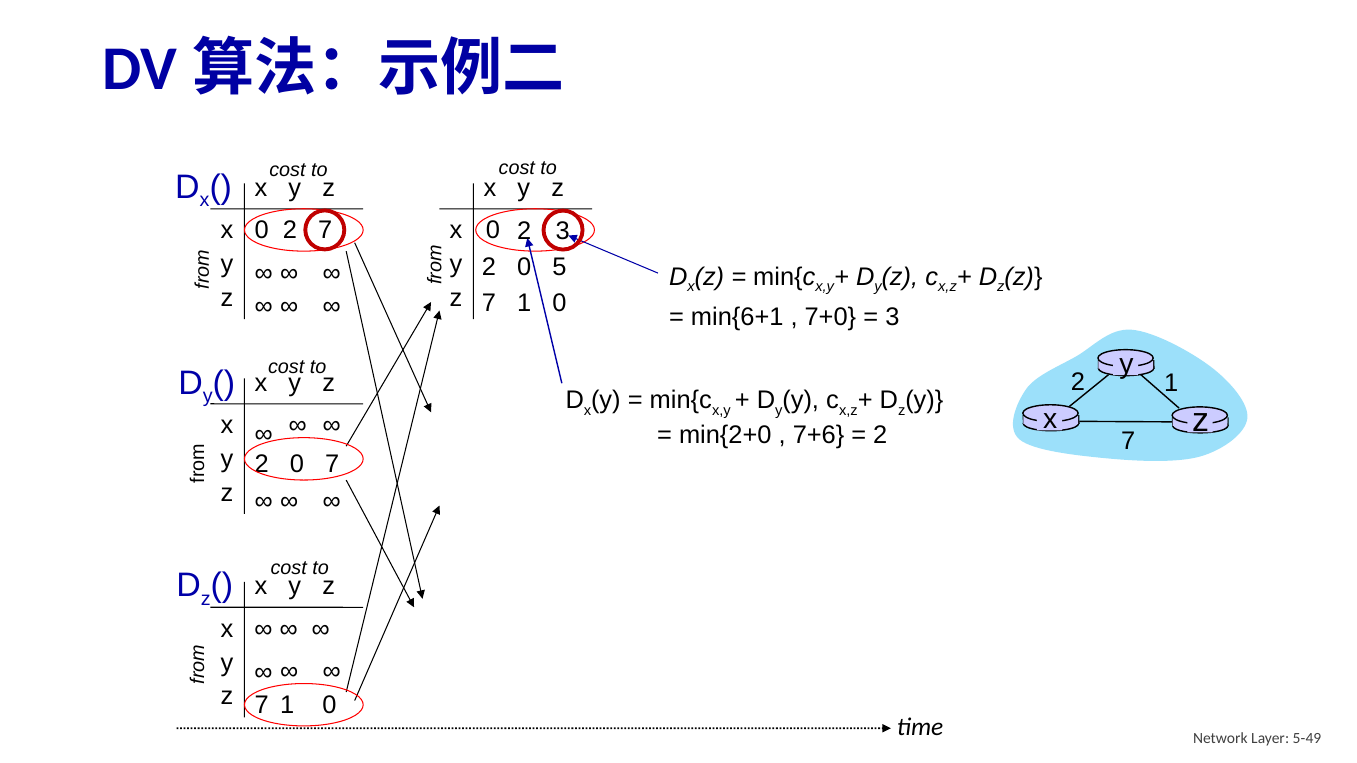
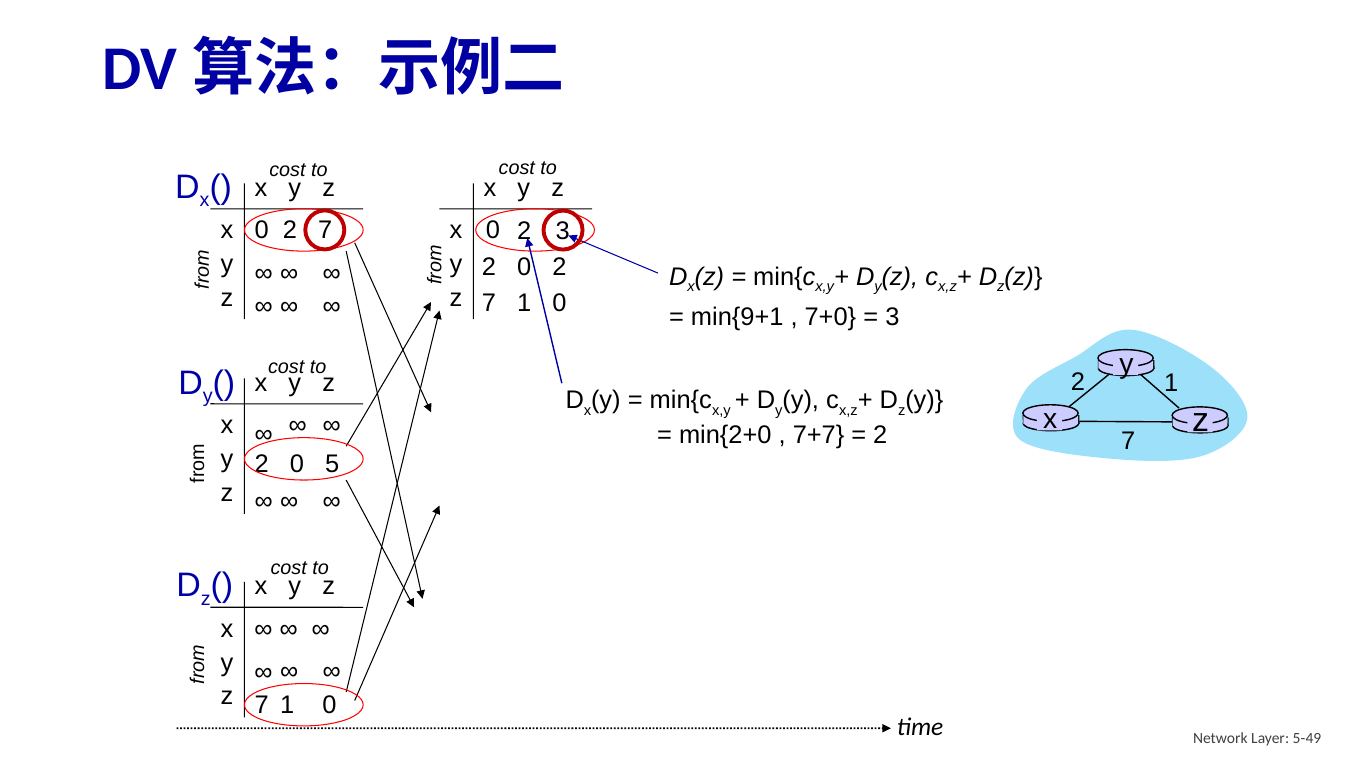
2 0 5: 5 -> 2
min{6+1: min{6+1 -> min{9+1
7+6: 7+6 -> 7+7
0 7: 7 -> 5
